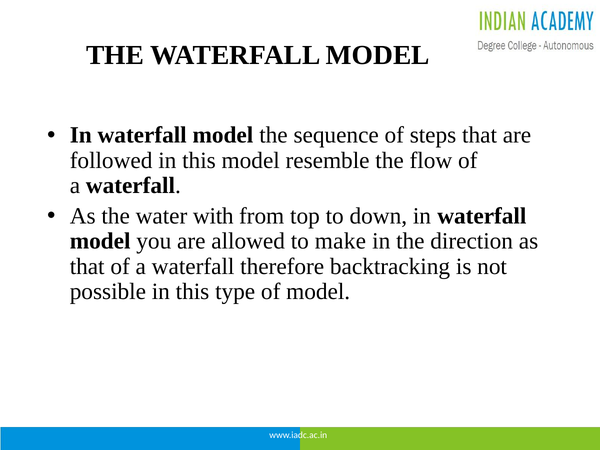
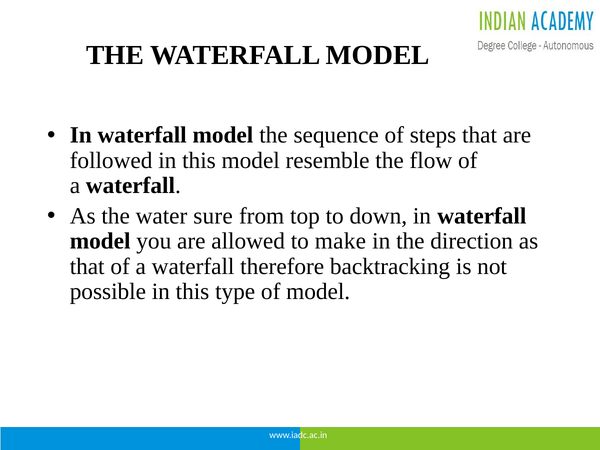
with: with -> sure
